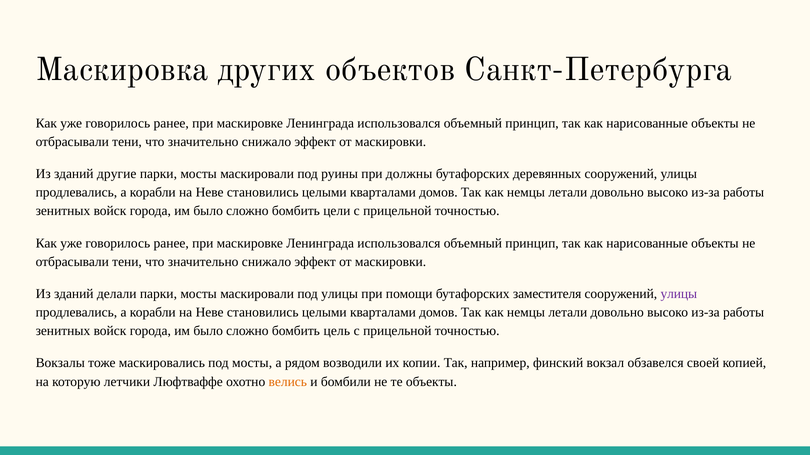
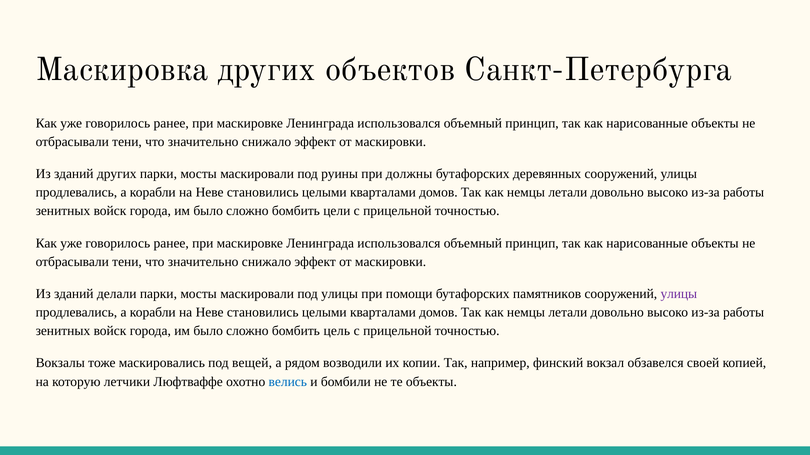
зданий другие: другие -> других
заместителя: заместителя -> памятников
под мосты: мосты -> вещей
велись colour: orange -> blue
